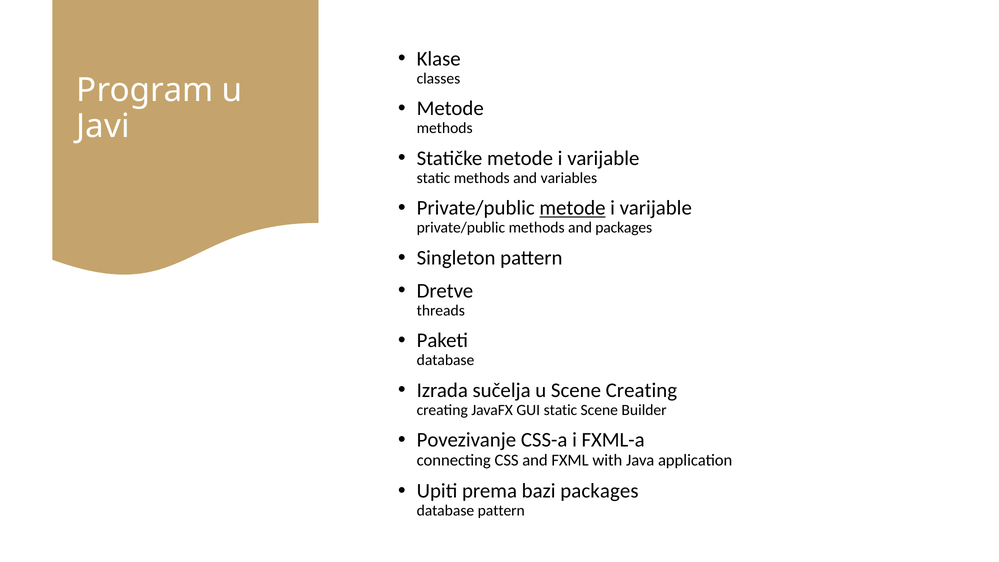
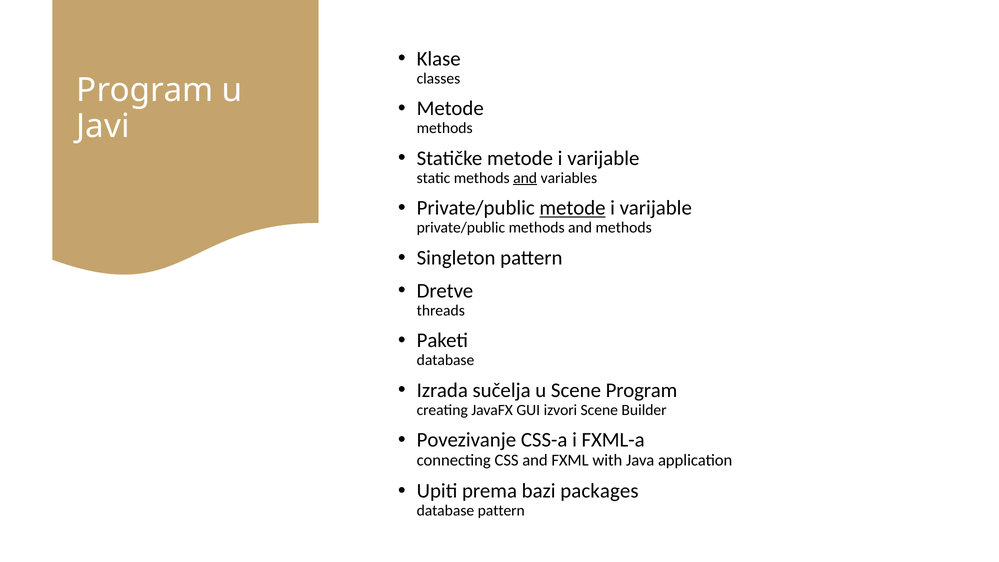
and at (525, 178) underline: none -> present
and packages: packages -> methods
Scene Creating: Creating -> Program
GUI static: static -> izvori
